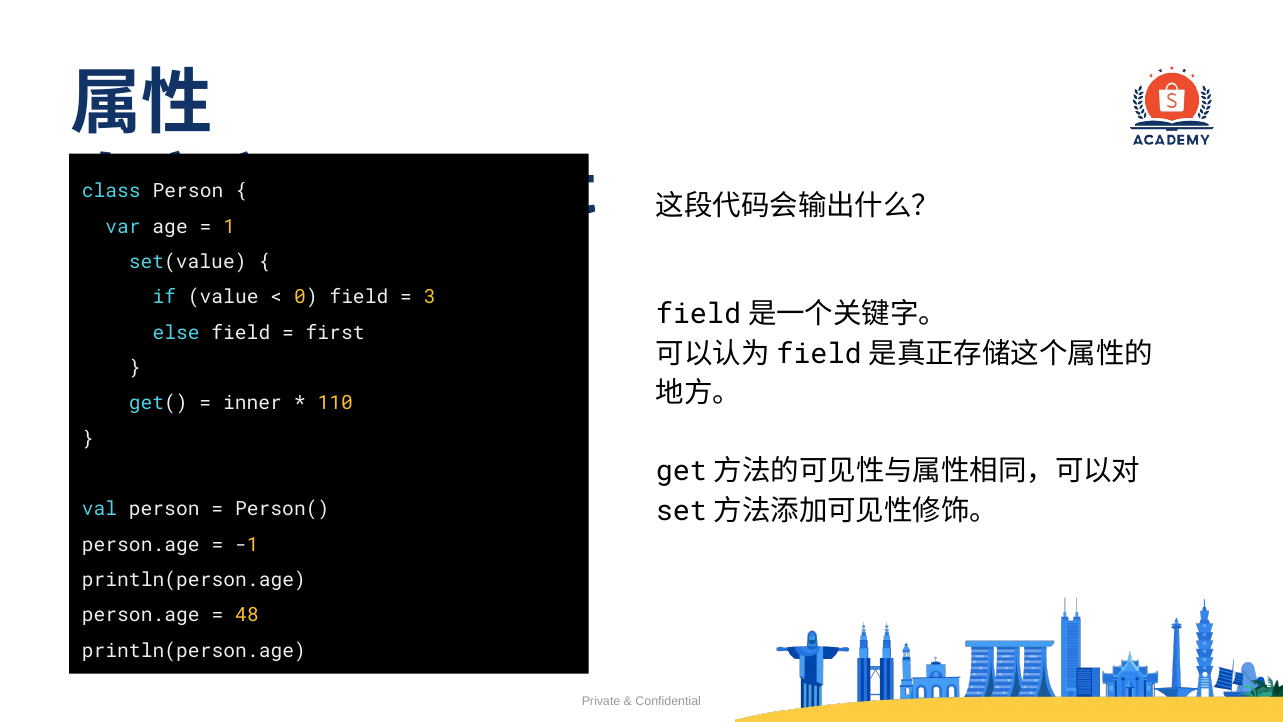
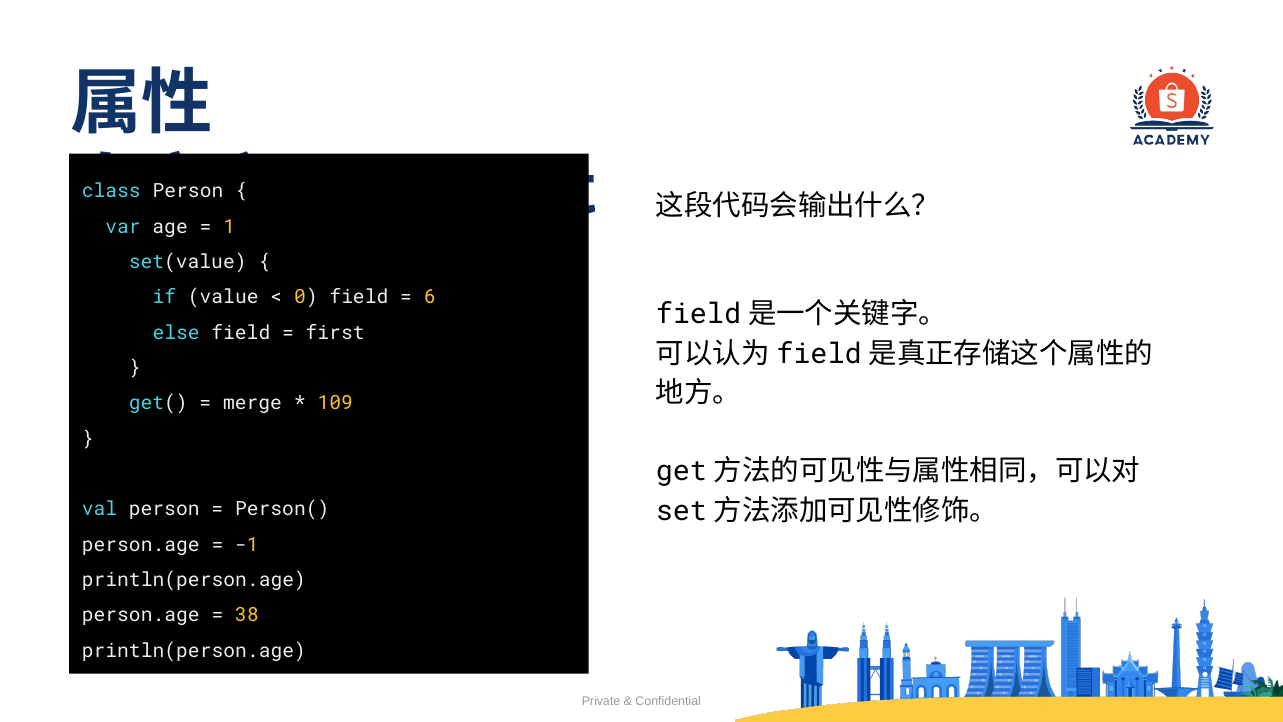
3: 3 -> 6
inner: inner -> merge
110: 110 -> 109
48: 48 -> 38
